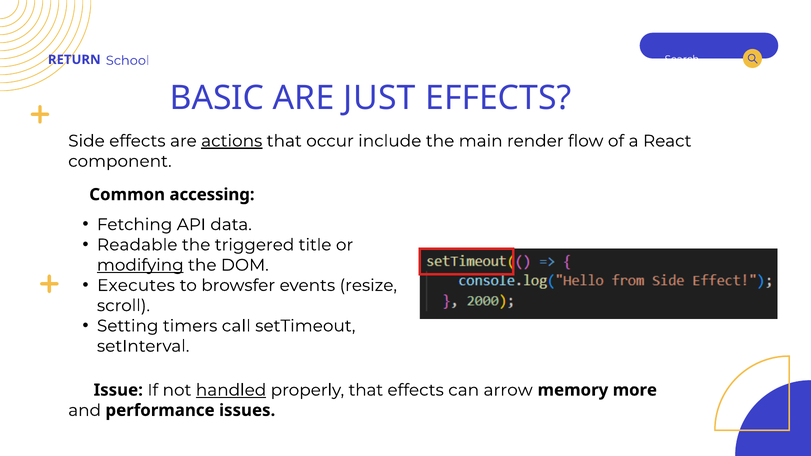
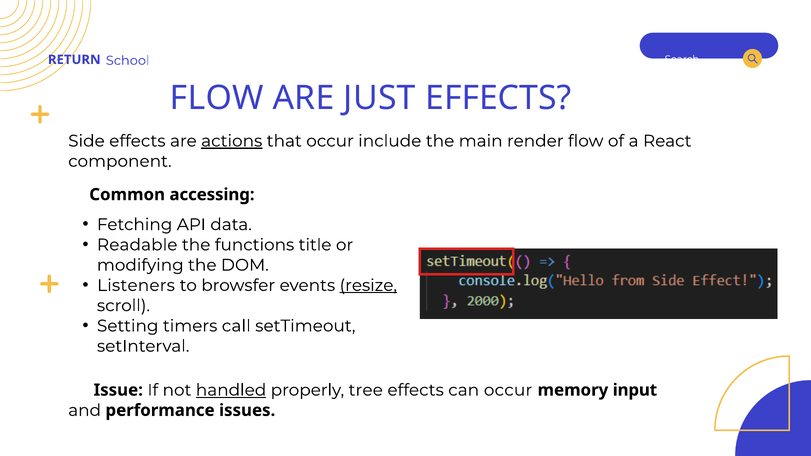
BASIC at (217, 98): BASIC -> FLOW
triggered: triggered -> functions
modifying underline: present -> none
Executes: Executes -> Listeners
resize underline: none -> present
properly that: that -> tree
can arrow: arrow -> occur
more: more -> input
